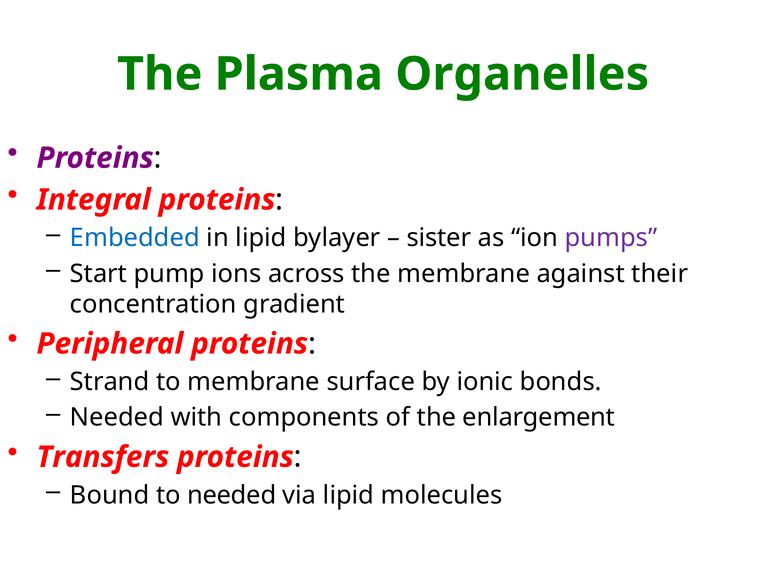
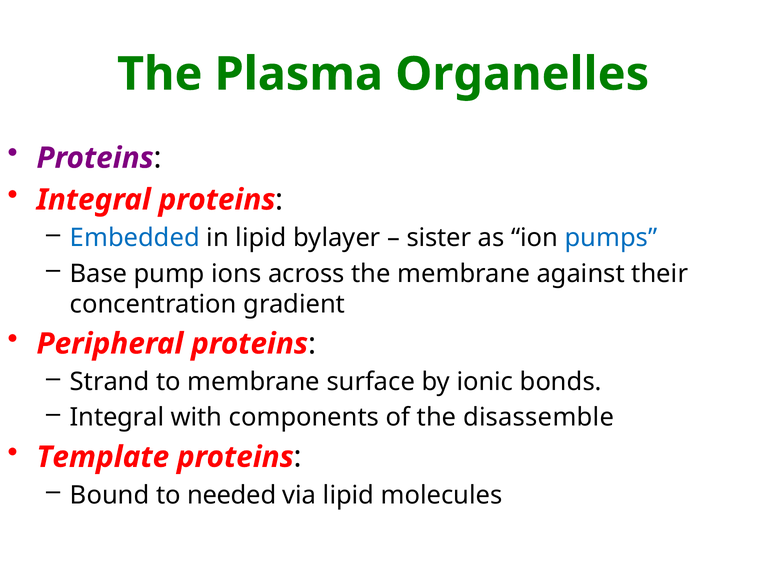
pumps colour: purple -> blue
Start: Start -> Base
Needed at (117, 418): Needed -> Integral
enlargement: enlargement -> disassemble
Transfers: Transfers -> Template
